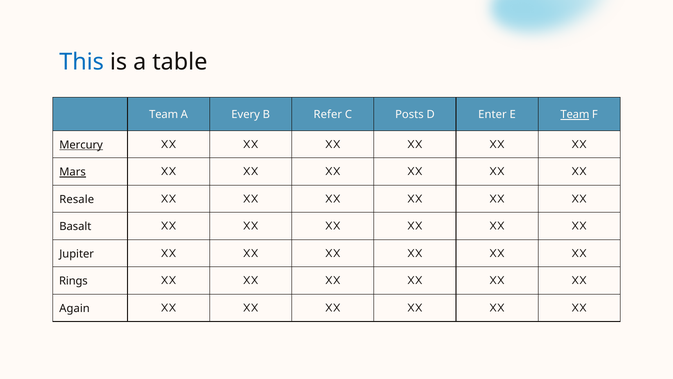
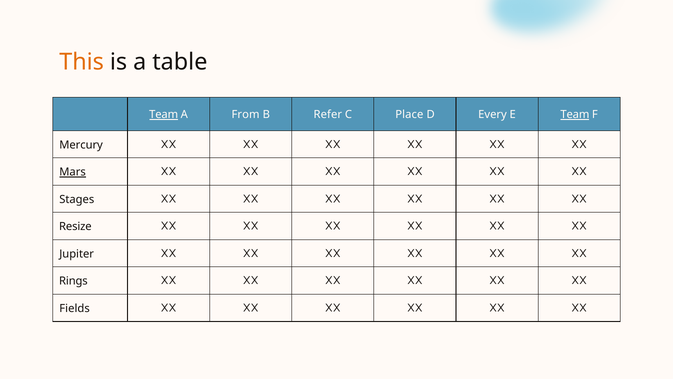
This colour: blue -> orange
Team at (164, 115) underline: none -> present
Every: Every -> From
Posts: Posts -> Place
Enter: Enter -> Every
Mercury underline: present -> none
Resale: Resale -> Stages
Basalt: Basalt -> Resize
Again: Again -> Fields
